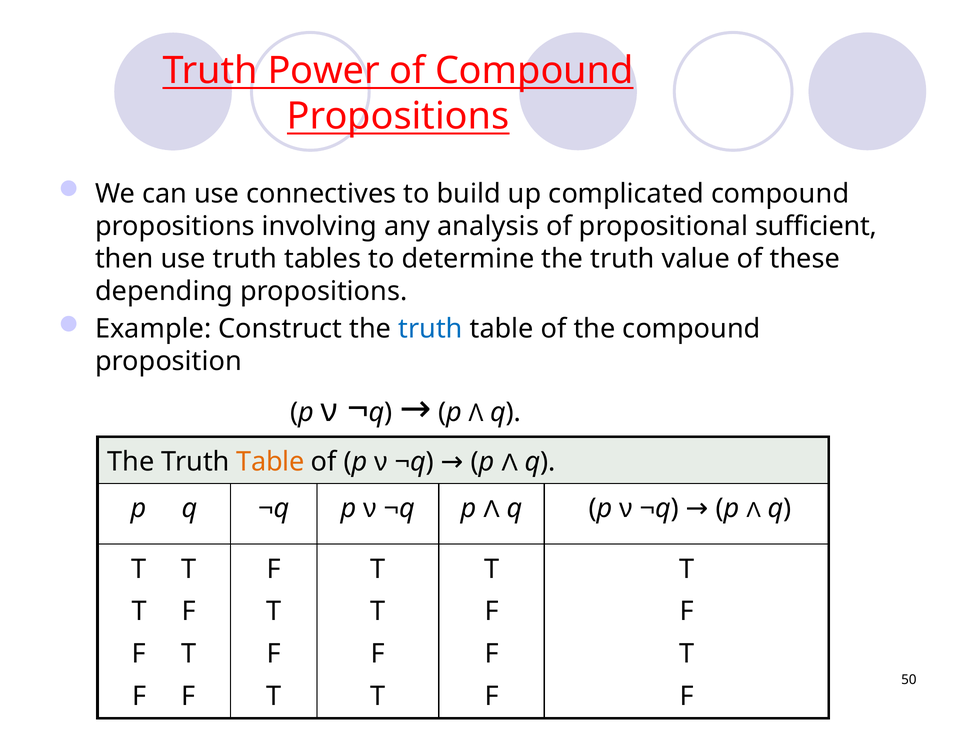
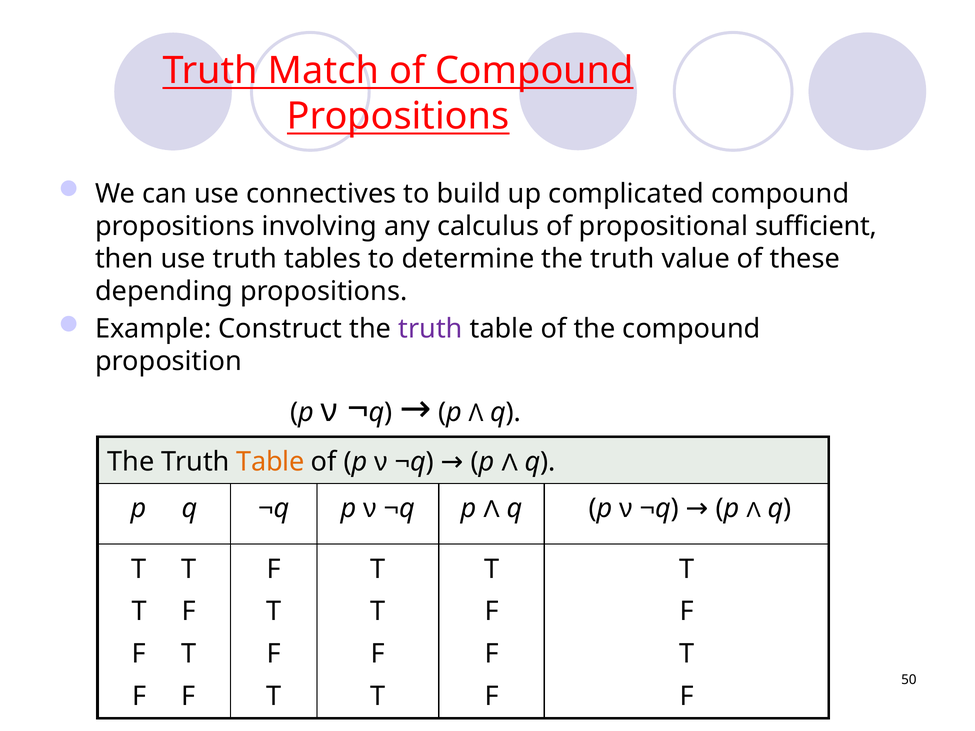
Power: Power -> Match
analysis: analysis -> calculus
truth at (430, 329) colour: blue -> purple
